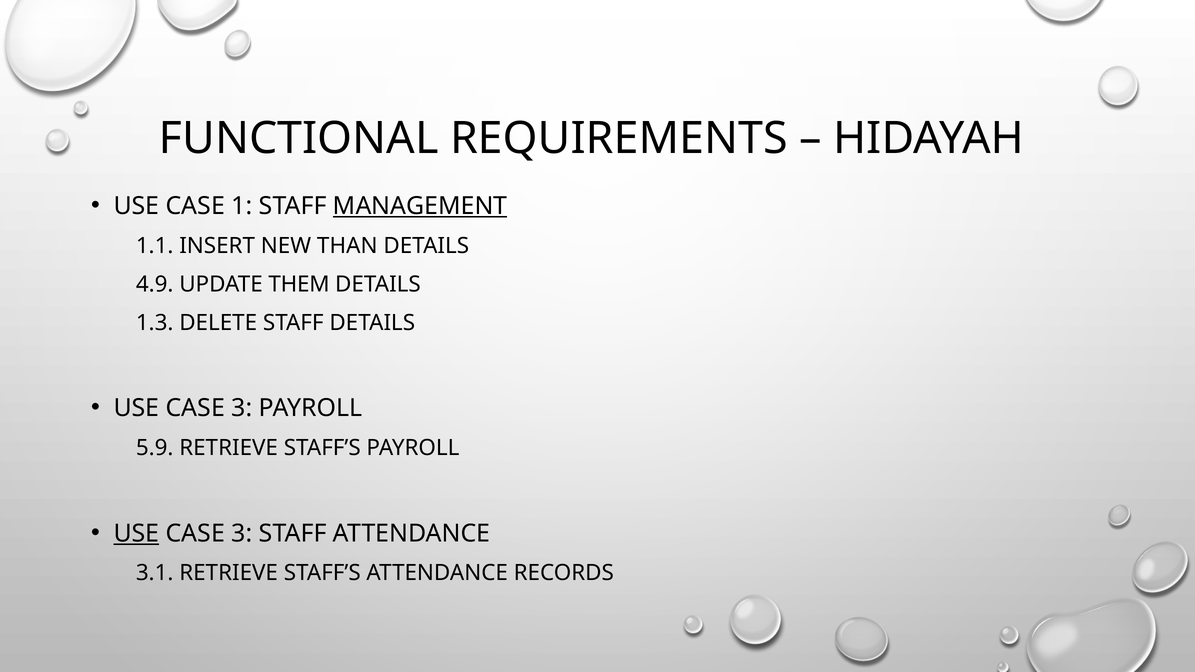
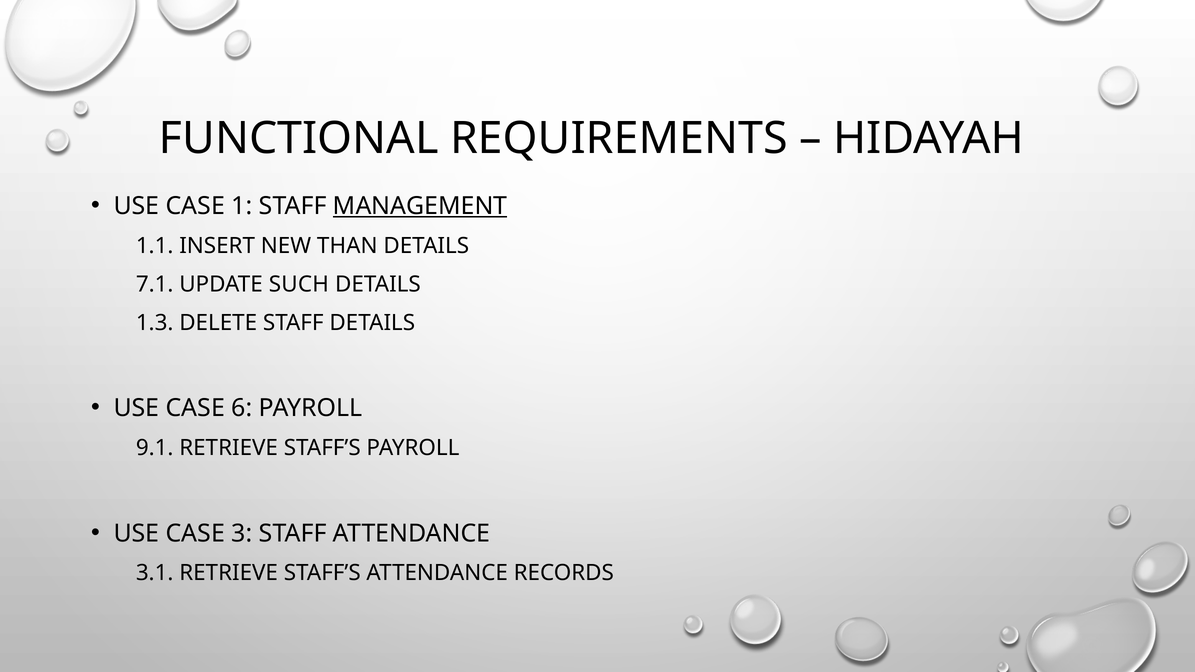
4.9: 4.9 -> 7.1
THEM: THEM -> SUCH
3 at (242, 408): 3 -> 6
5.9: 5.9 -> 9.1
USE at (136, 533) underline: present -> none
